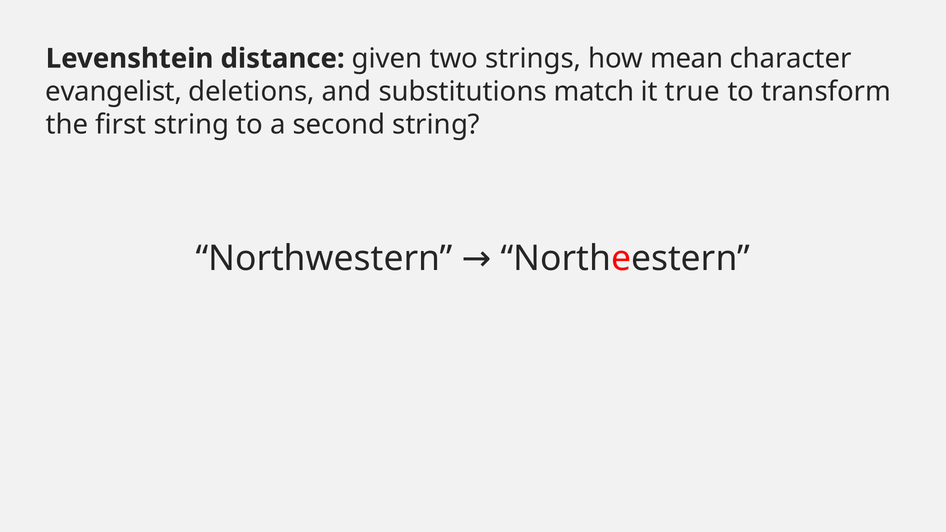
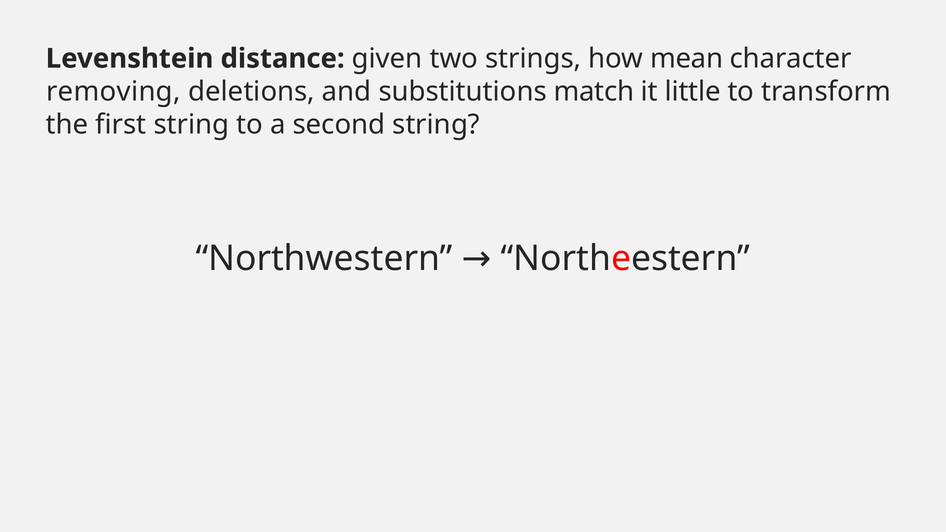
evangelist: evangelist -> removing
true: true -> little
